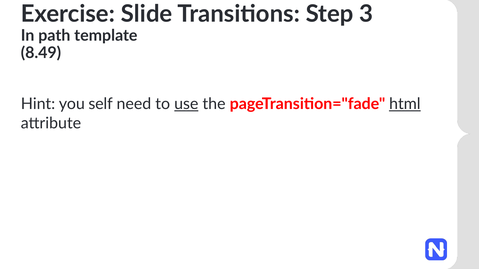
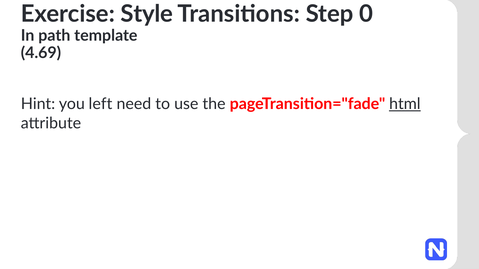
Slide: Slide -> Style
3: 3 -> 0
8.49: 8.49 -> 4.69
self: self -> left
use underline: present -> none
